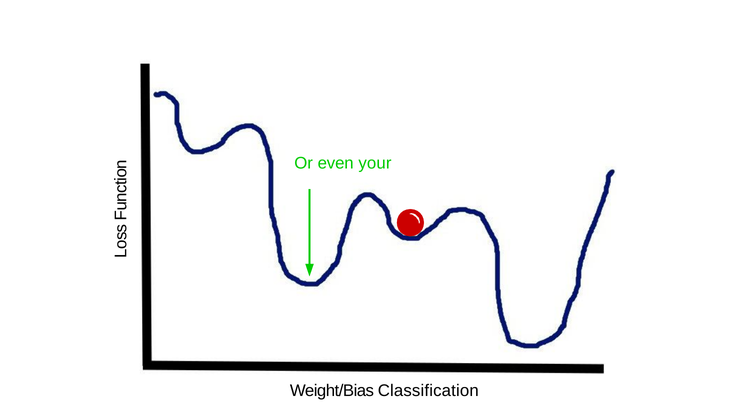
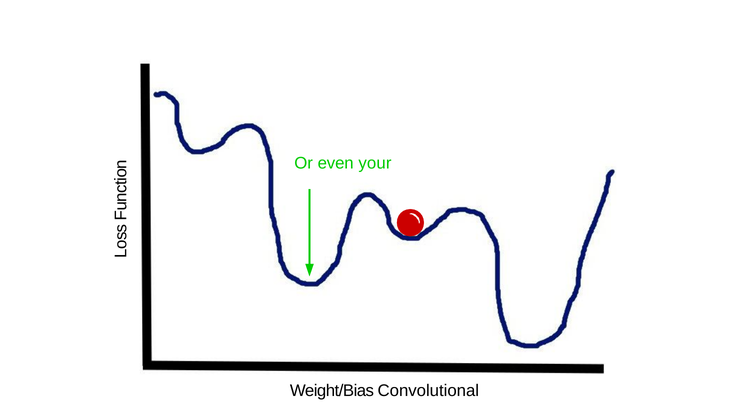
Classification: Classification -> Convolutional
